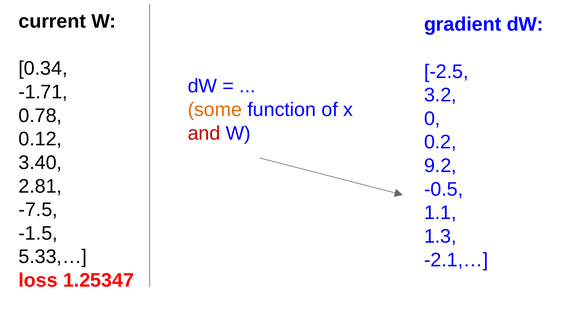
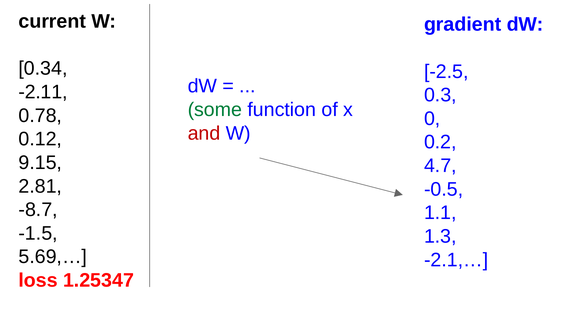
-1.71: -1.71 -> -2.11
3.2: 3.2 -> 0.3
some colour: orange -> green
3.40: 3.40 -> 9.15
9.2: 9.2 -> 4.7
-7.5: -7.5 -> -8.7
5.33,…: 5.33,… -> 5.69,…
